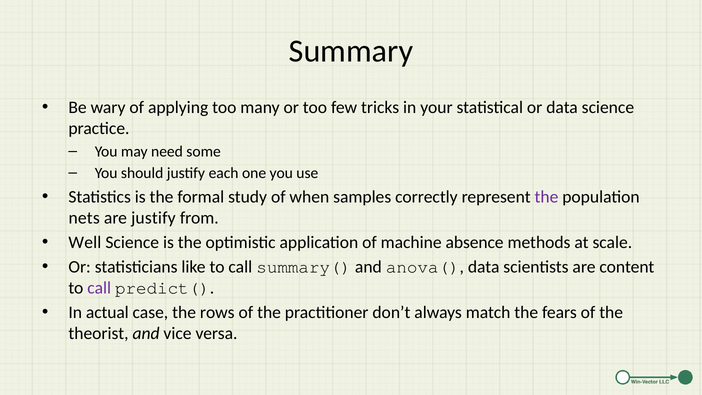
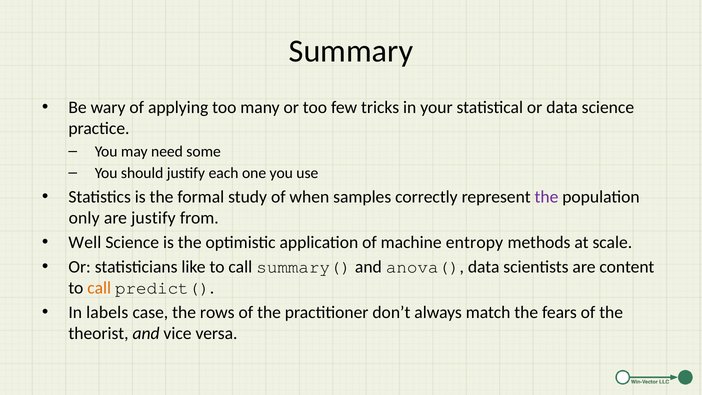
nets: nets -> only
absence: absence -> entropy
call at (99, 288) colour: purple -> orange
actual: actual -> labels
